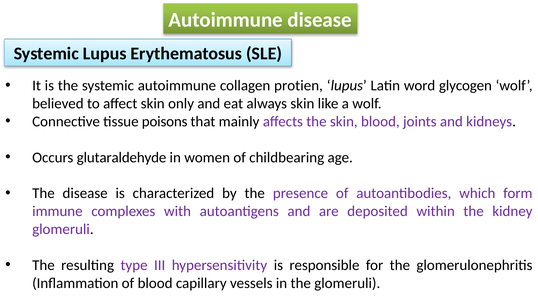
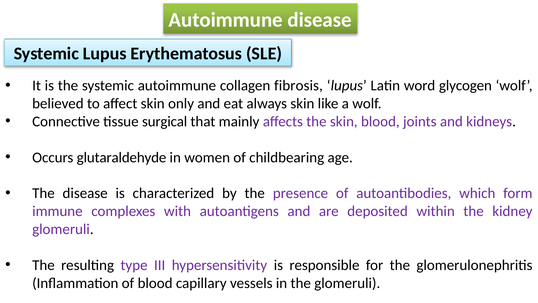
protien: protien -> fibrosis
poisons: poisons -> surgical
